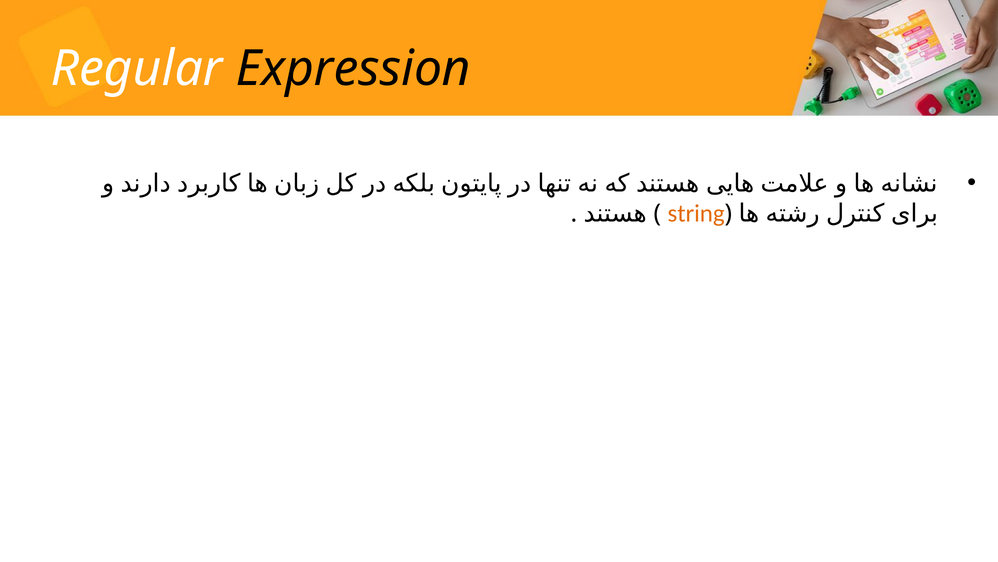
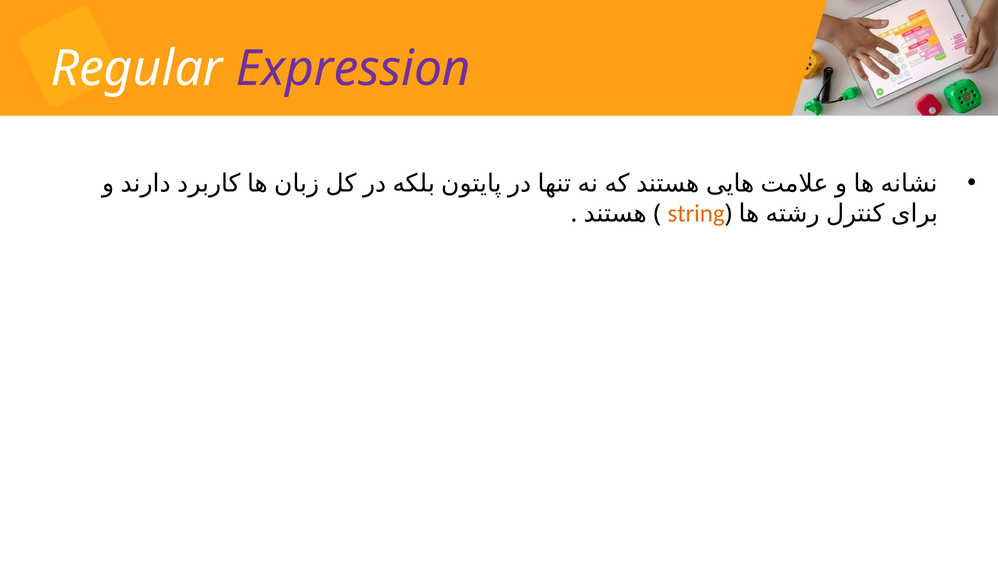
Expression colour: black -> purple
